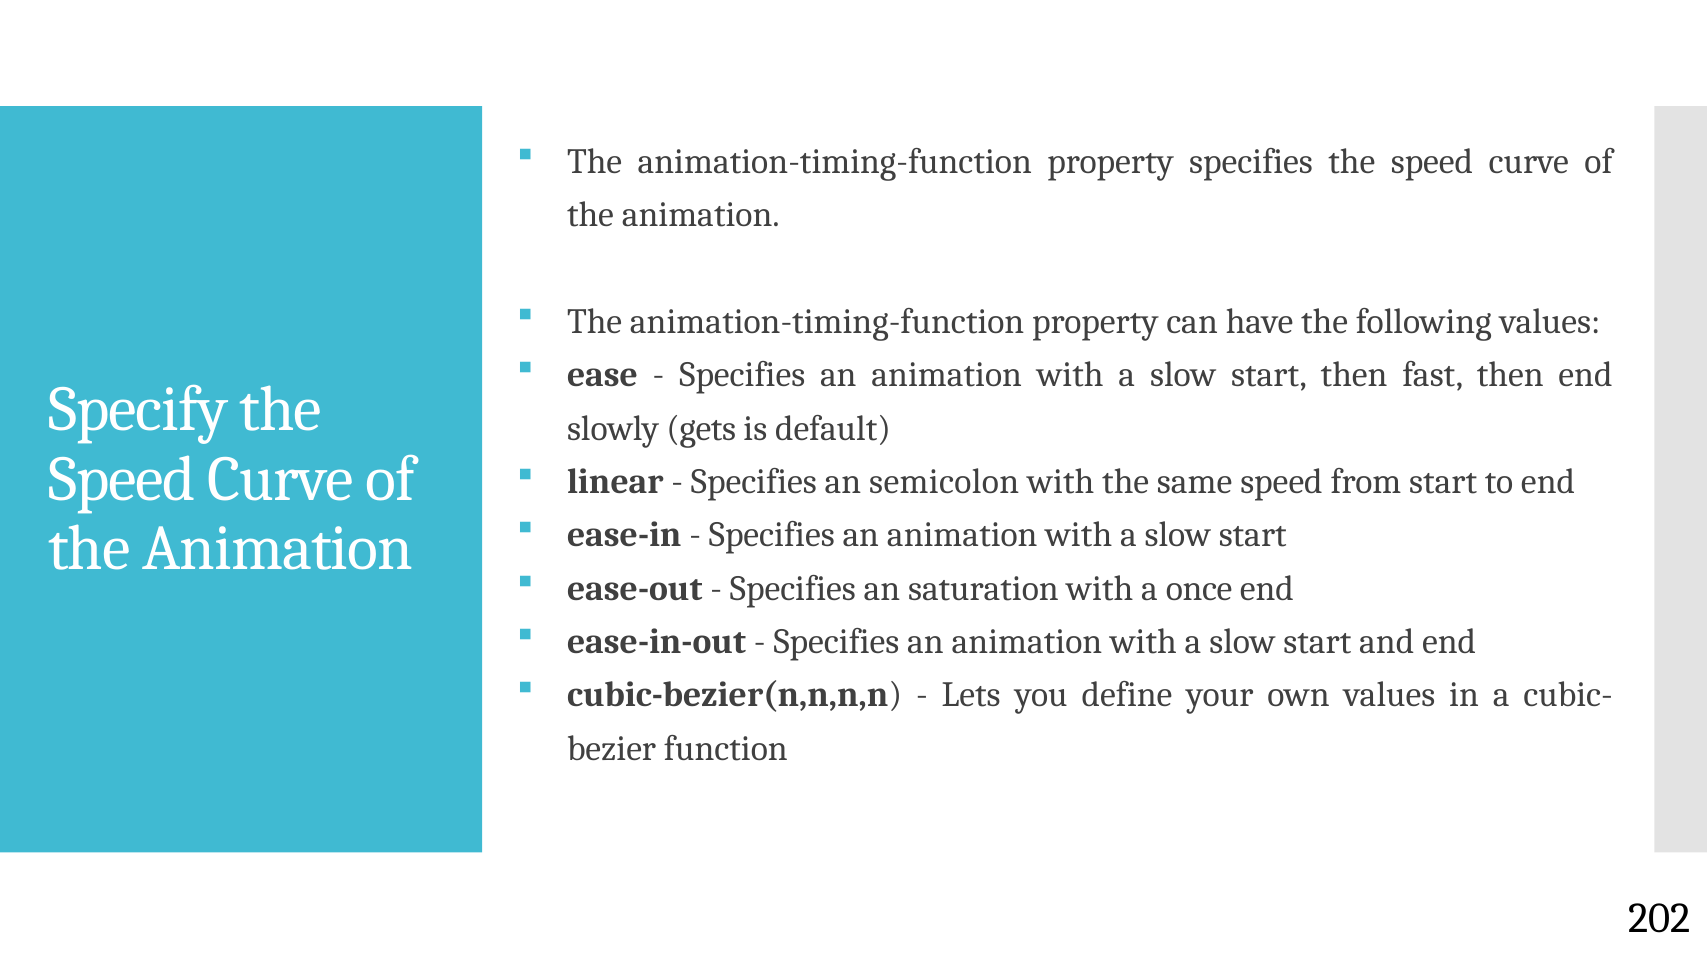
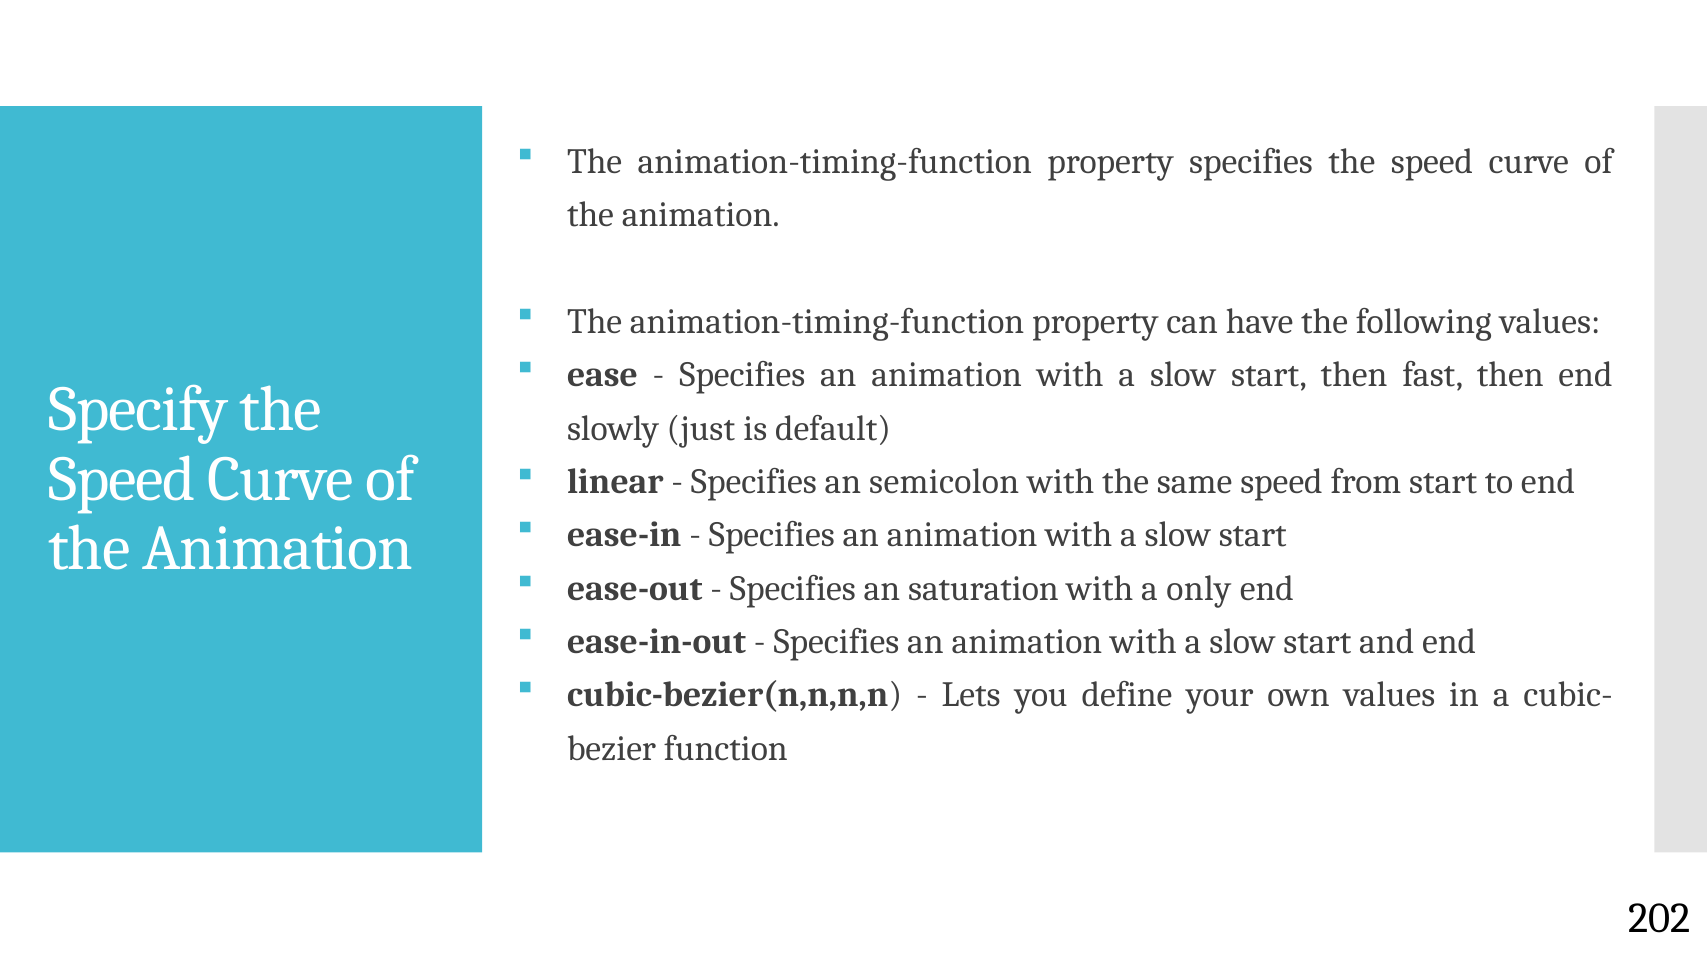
gets: gets -> just
once: once -> only
